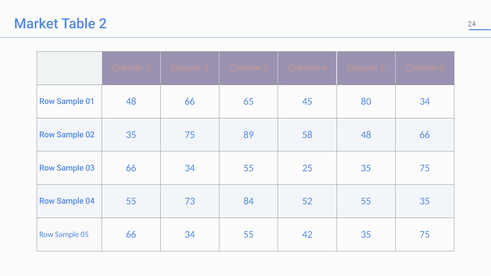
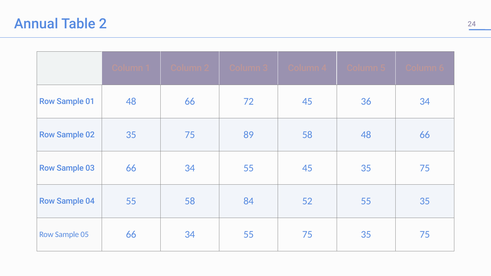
Market: Market -> Annual
65: 65 -> 72
80: 80 -> 36
55 25: 25 -> 45
55 73: 73 -> 58
55 42: 42 -> 75
